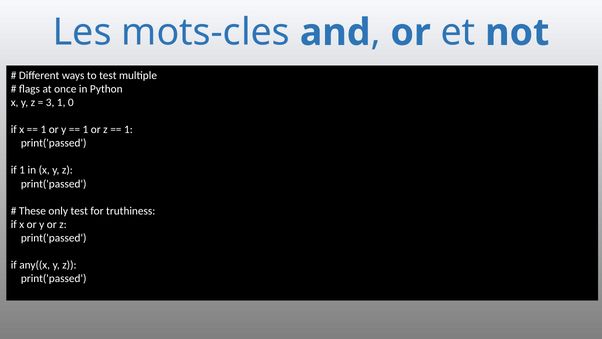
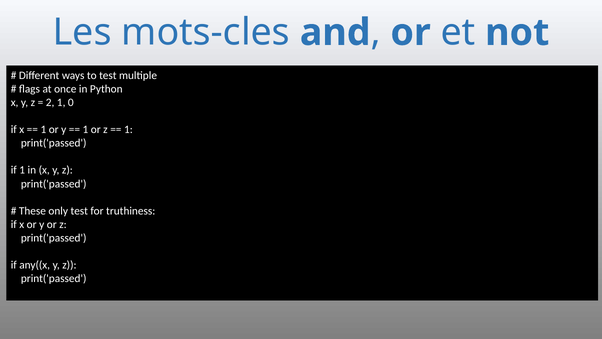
3: 3 -> 2
